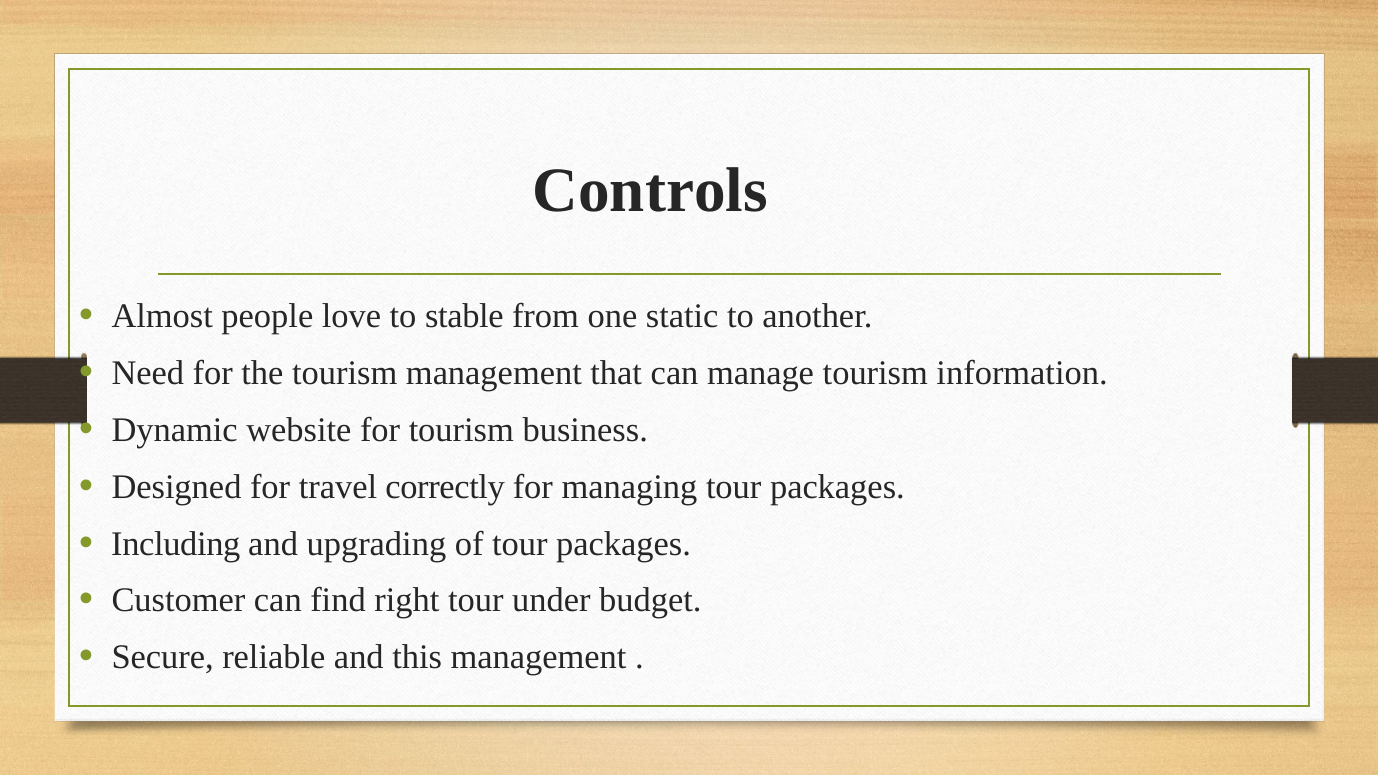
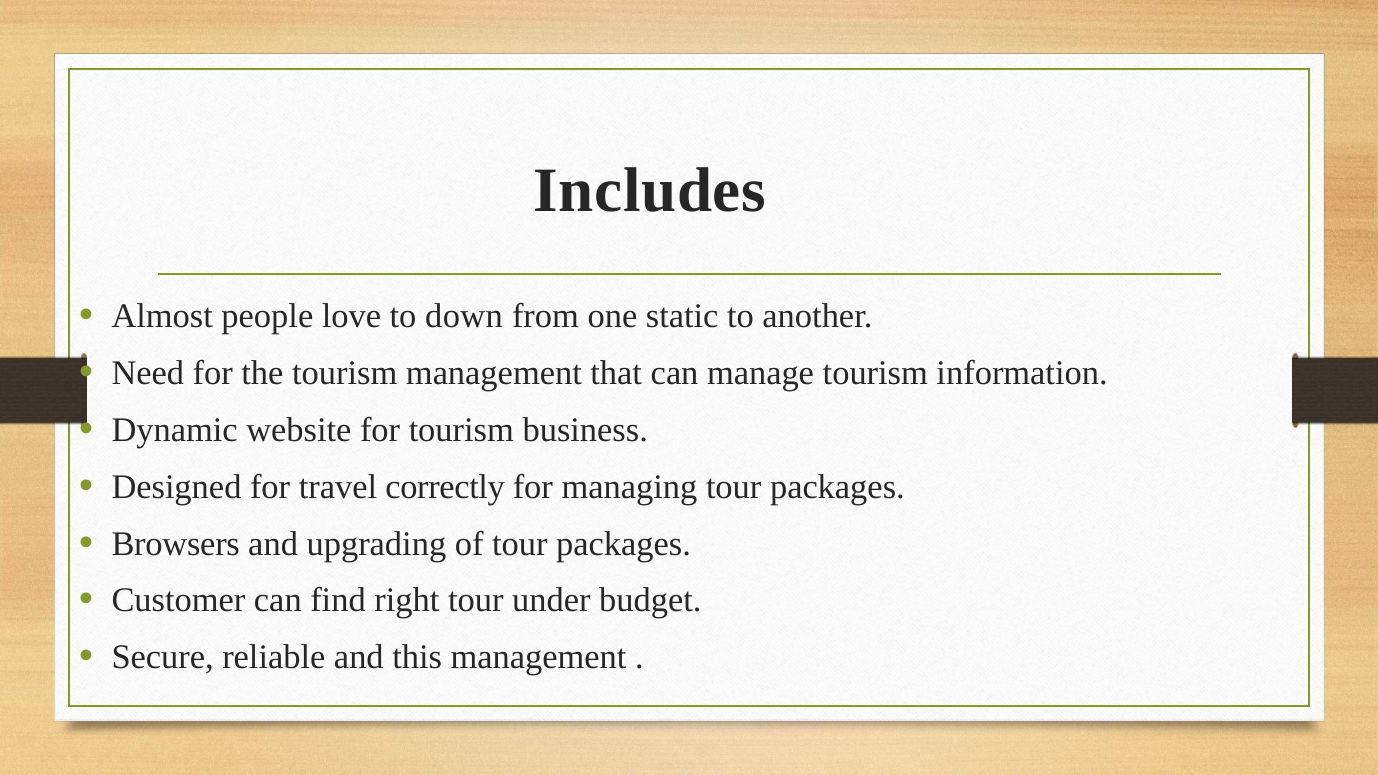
Controls: Controls -> Includes
stable: stable -> down
Including: Including -> Browsers
